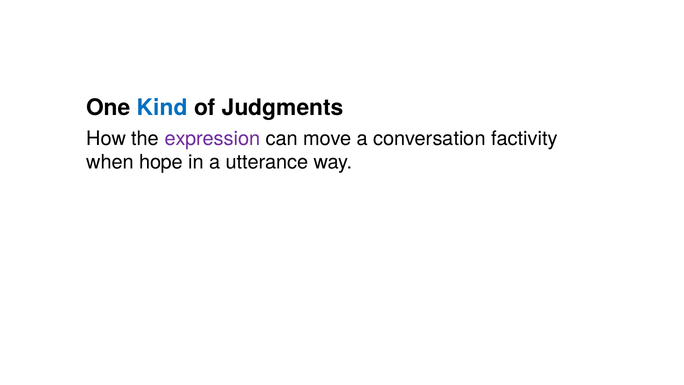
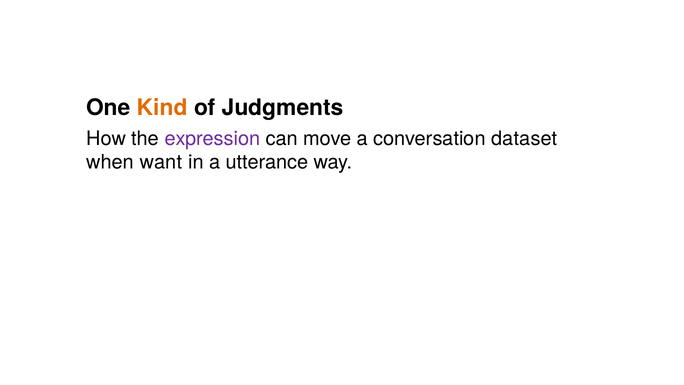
Kind colour: blue -> orange
factivity: factivity -> dataset
hope: hope -> want
